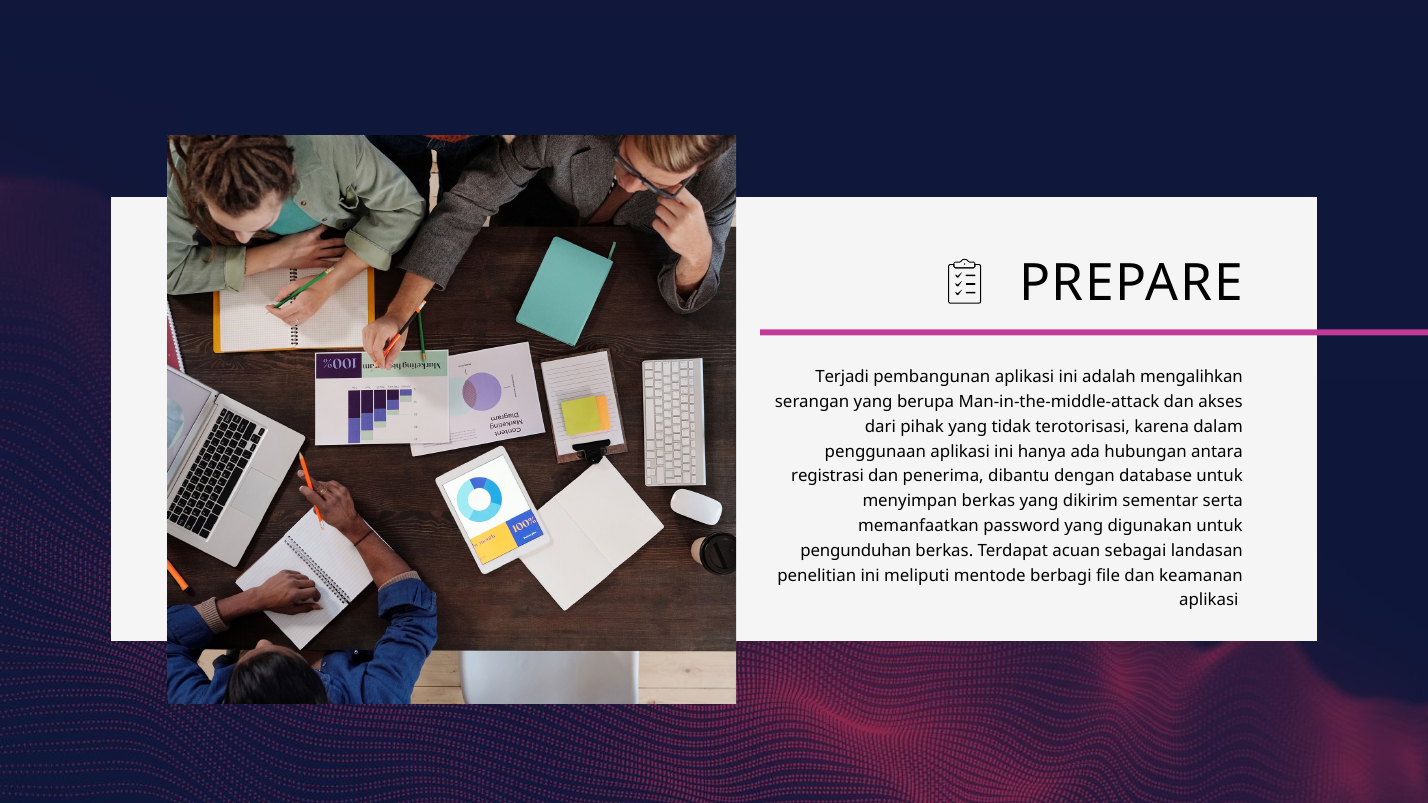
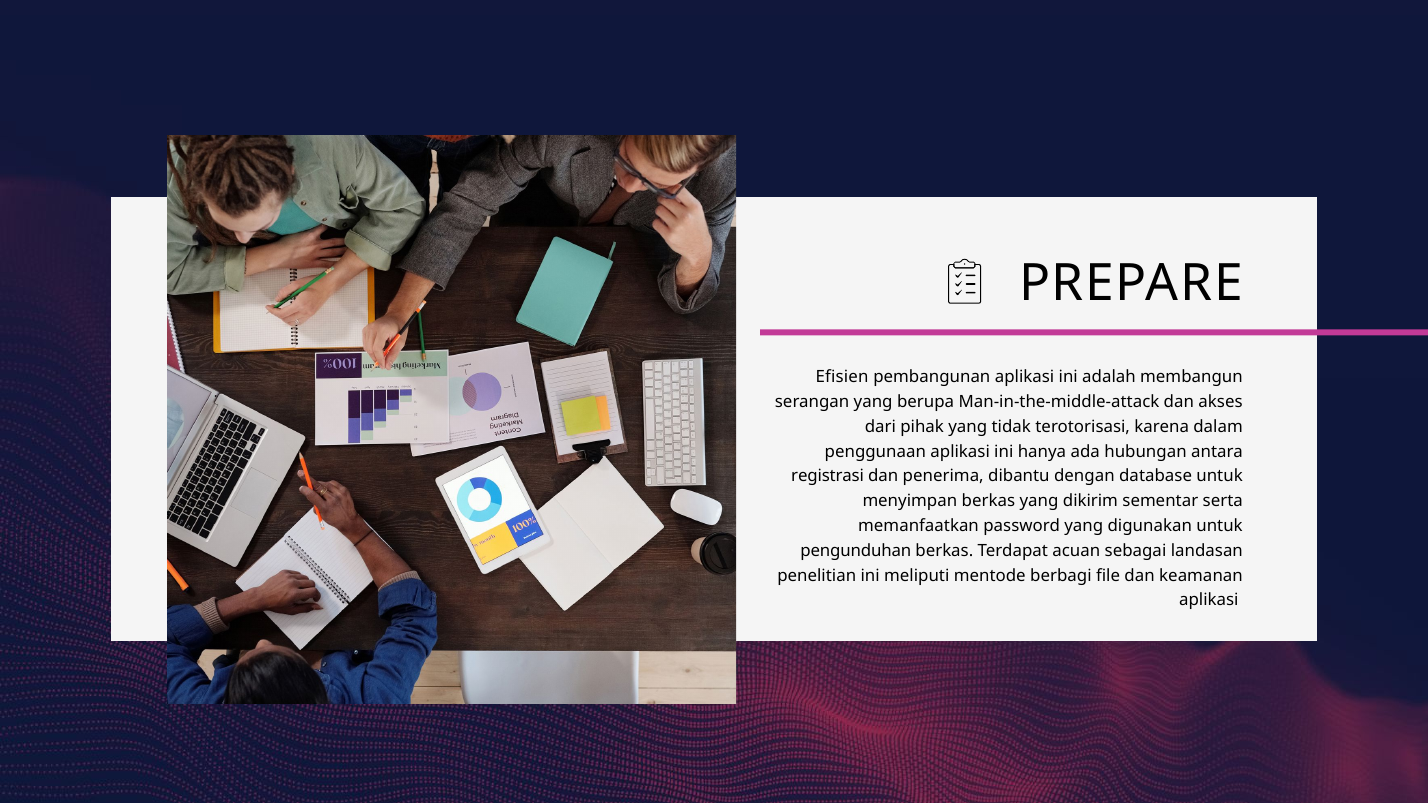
Terjadi: Terjadi -> Efisien
mengalihkan: mengalihkan -> membangun
